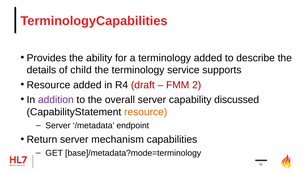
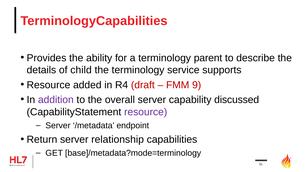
terminology added: added -> parent
2: 2 -> 9
resource at (146, 112) colour: orange -> purple
mechanism: mechanism -> relationship
